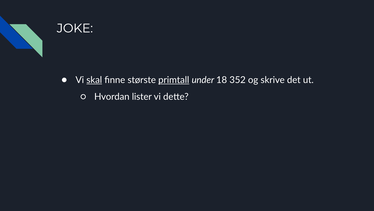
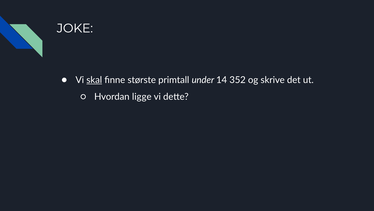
primtall underline: present -> none
18: 18 -> 14
lister: lister -> ligge
